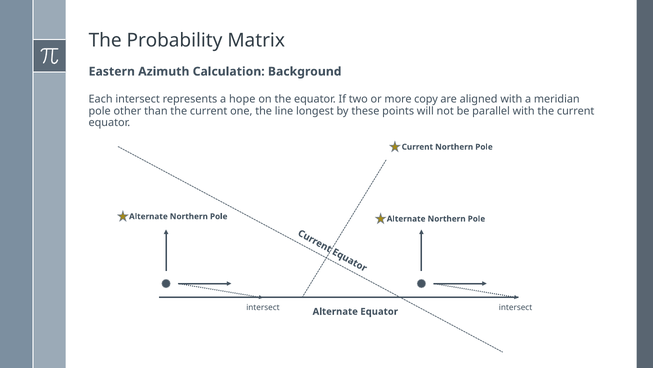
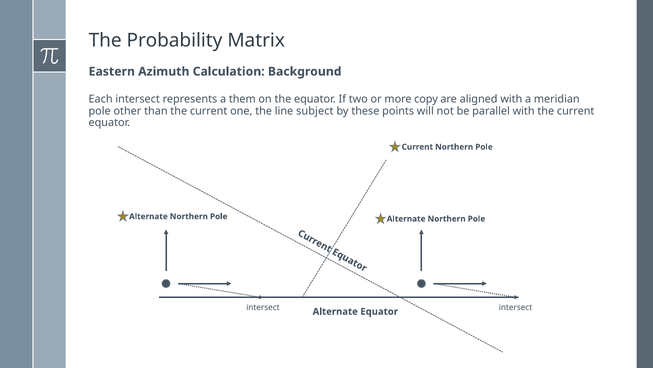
hope: hope -> them
longest: longest -> subject
